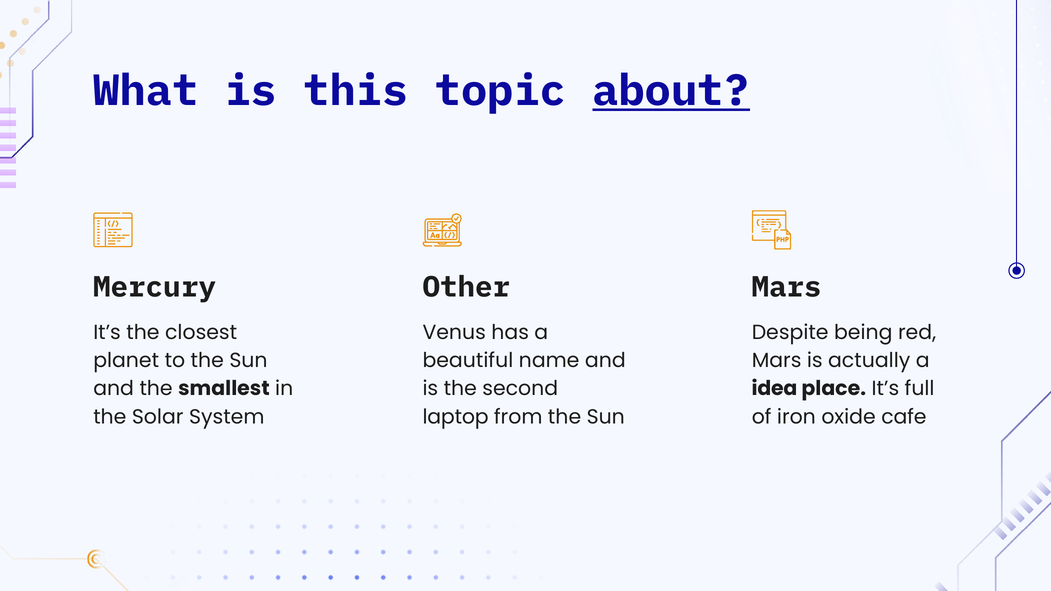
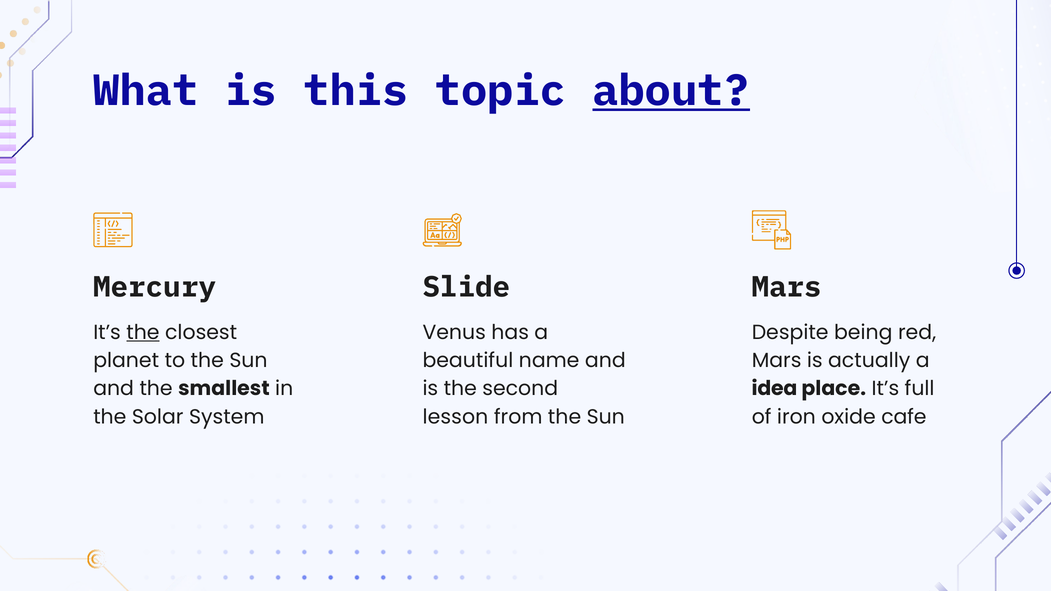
Other: Other -> Slide
the at (143, 332) underline: none -> present
laptop: laptop -> lesson
